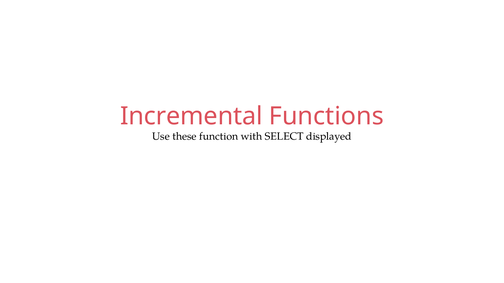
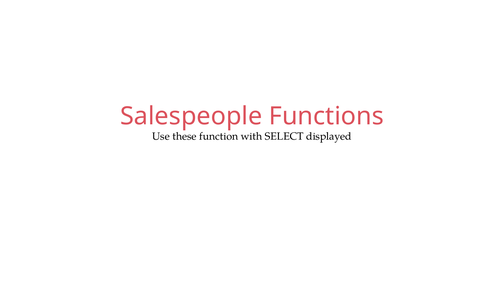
Incremental: Incremental -> Salespeople
